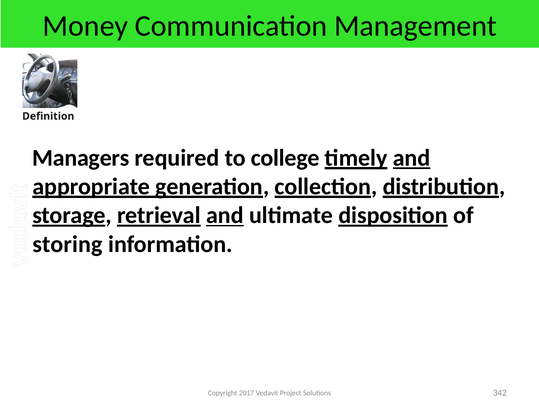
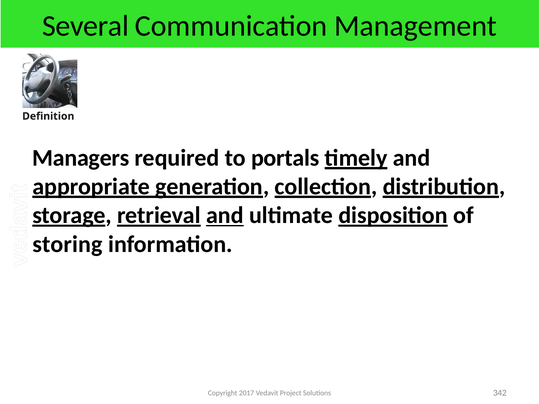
Money: Money -> Several
college: college -> portals
and at (412, 158) underline: present -> none
